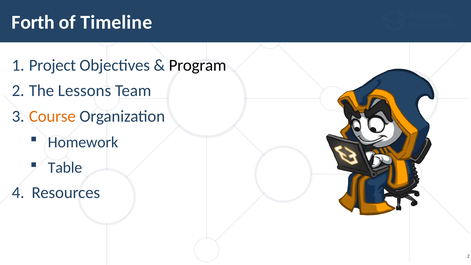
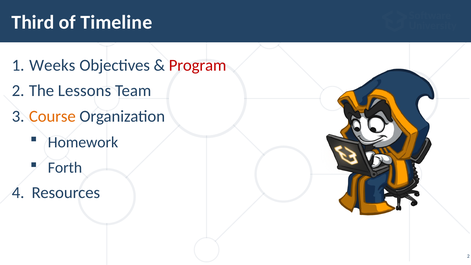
Forth: Forth -> Third
Project: Project -> Weeks
Program colour: black -> red
Table: Table -> Forth
